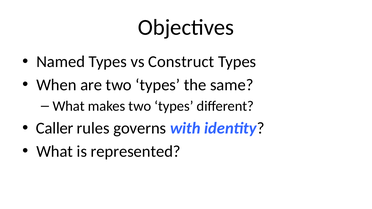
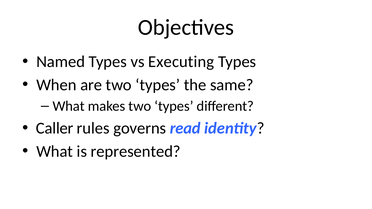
Construct: Construct -> Executing
with: with -> read
